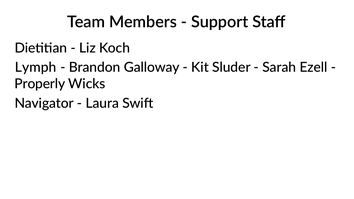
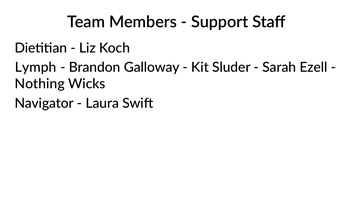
Properly: Properly -> Nothing
